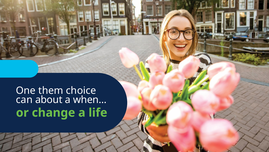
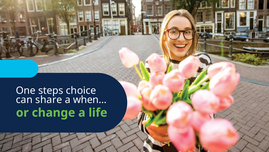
them: them -> steps
about: about -> share
